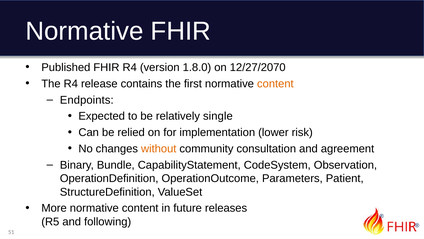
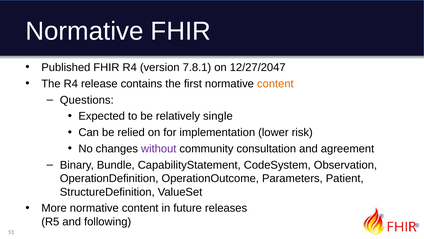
1.8.0: 1.8.0 -> 7.8.1
12/27/2070: 12/27/2070 -> 12/27/2047
Endpoints: Endpoints -> Questions
without colour: orange -> purple
